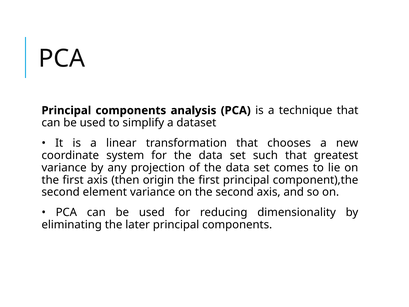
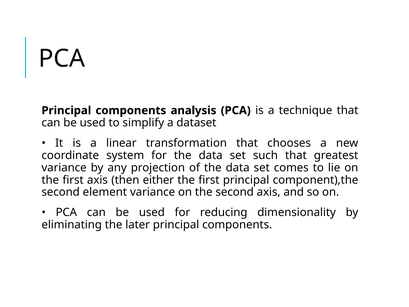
origin: origin -> either
